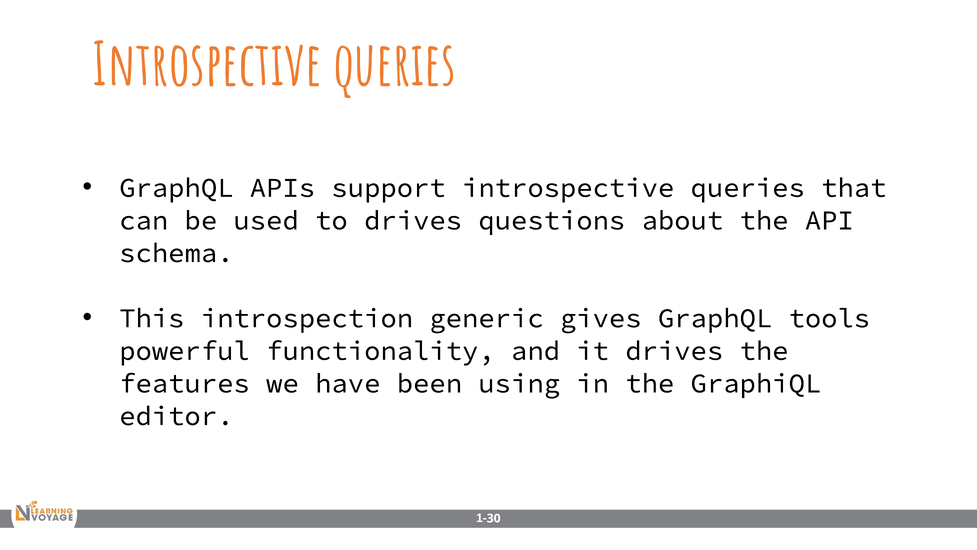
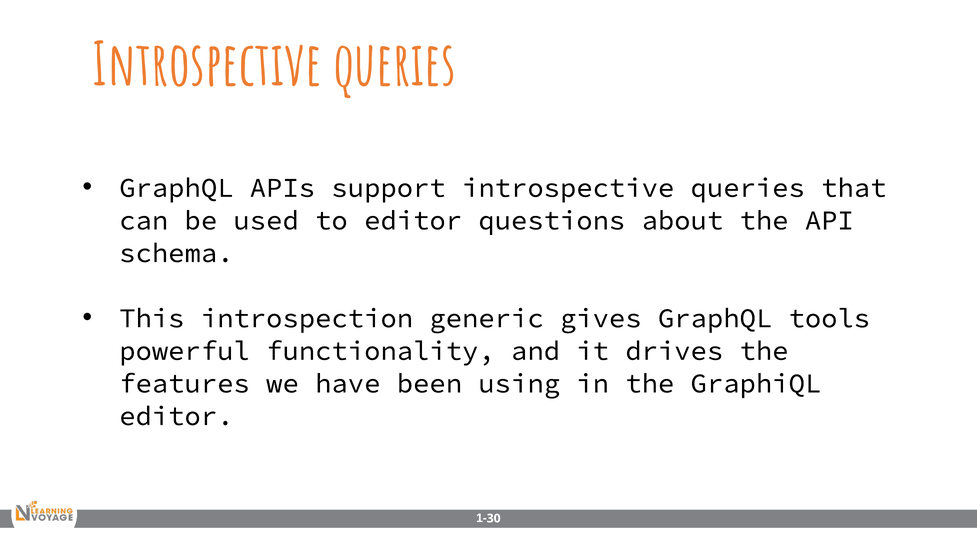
to drives: drives -> editor
